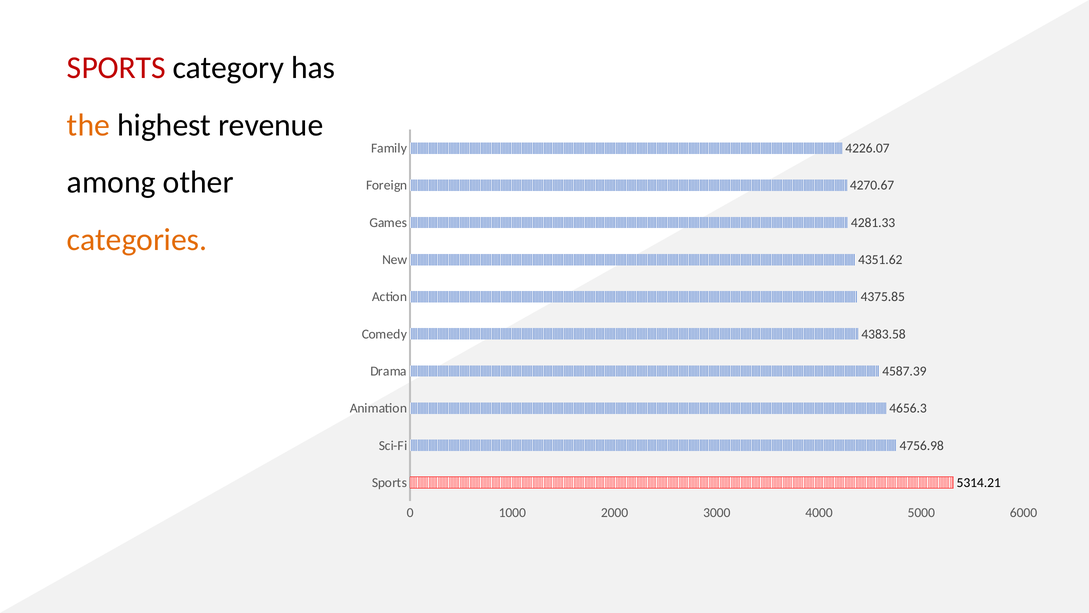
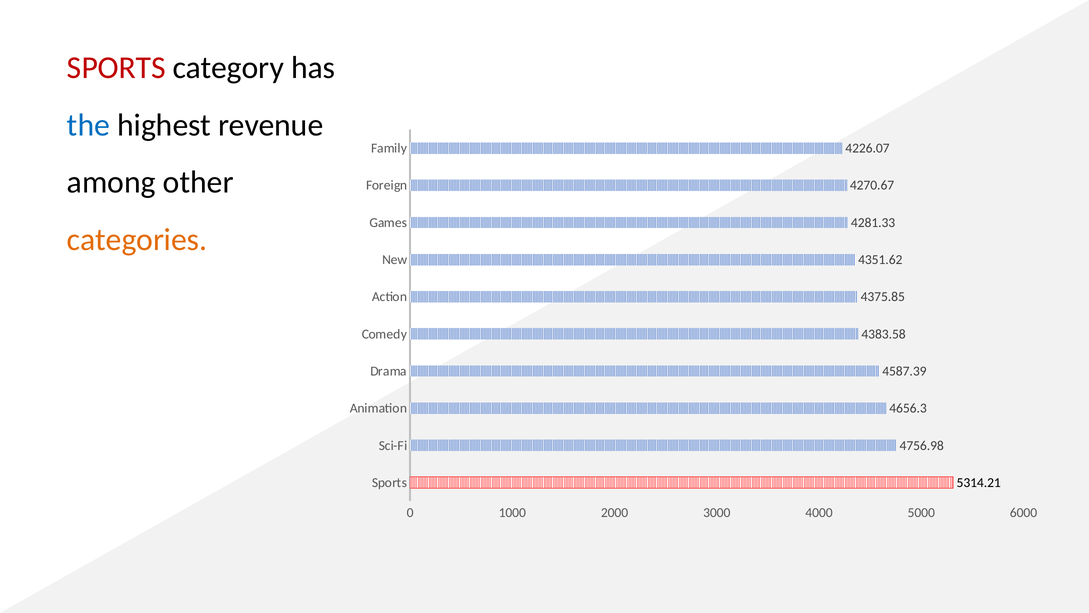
the colour: orange -> blue
